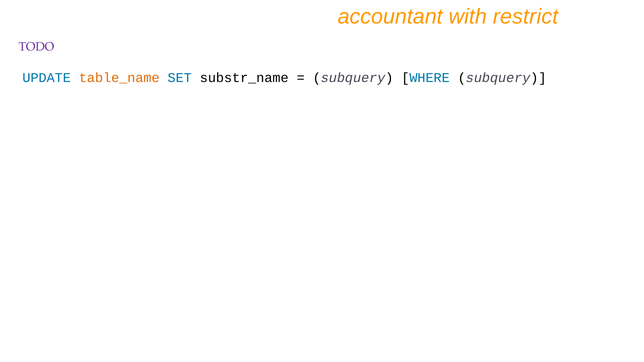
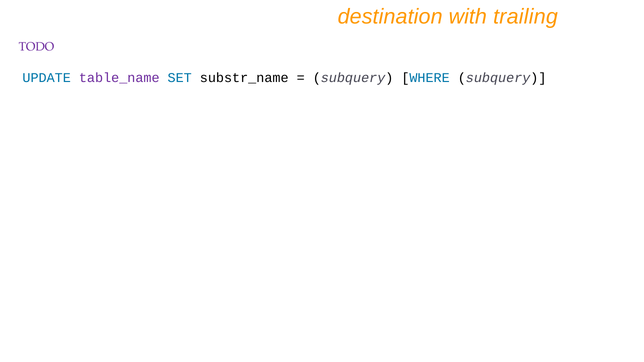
accountant: accountant -> destination
restrict: restrict -> trailing
table_name colour: orange -> purple
